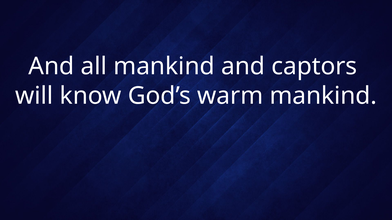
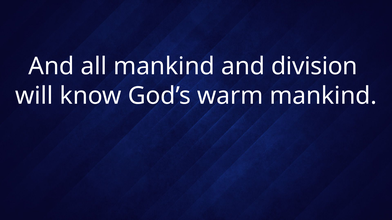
captors: captors -> division
